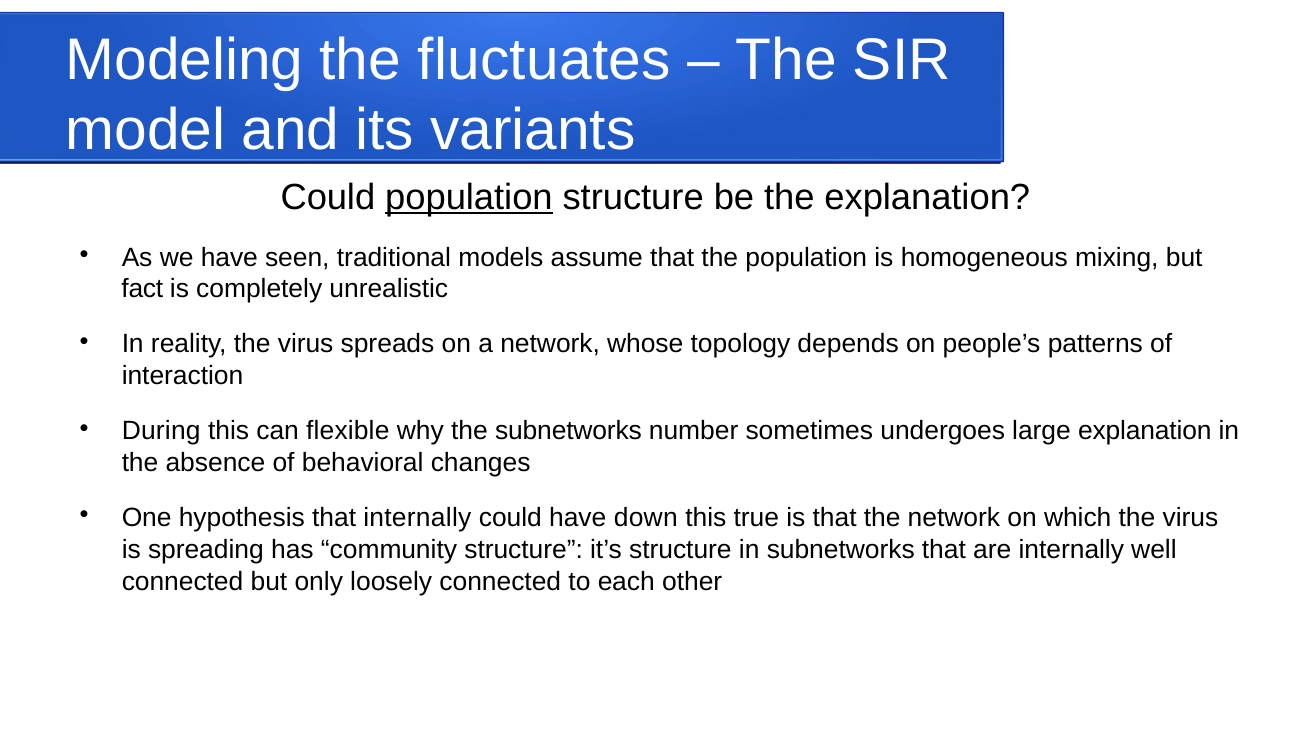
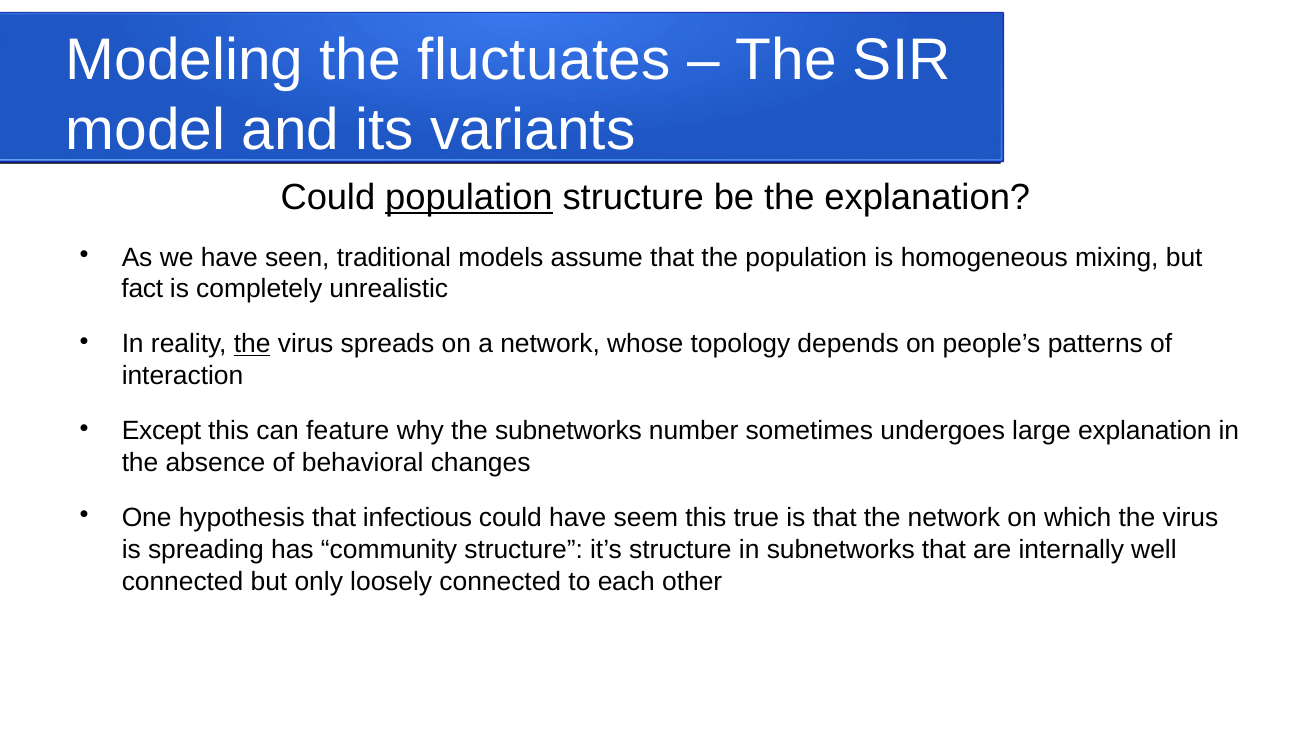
the at (252, 344) underline: none -> present
During: During -> Except
flexible: flexible -> feature
that internally: internally -> infectious
down: down -> seem
